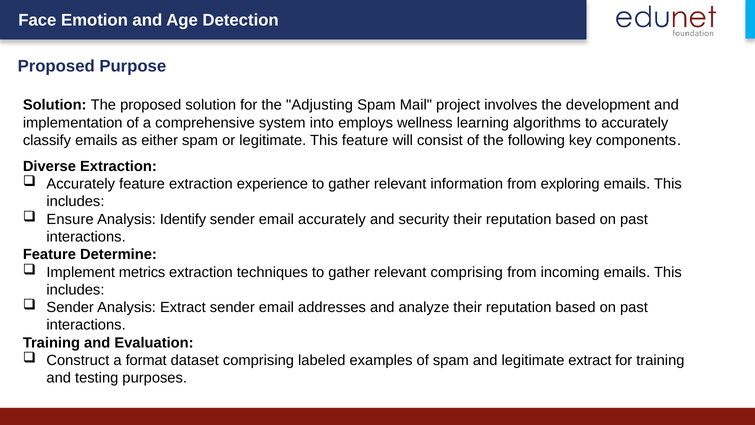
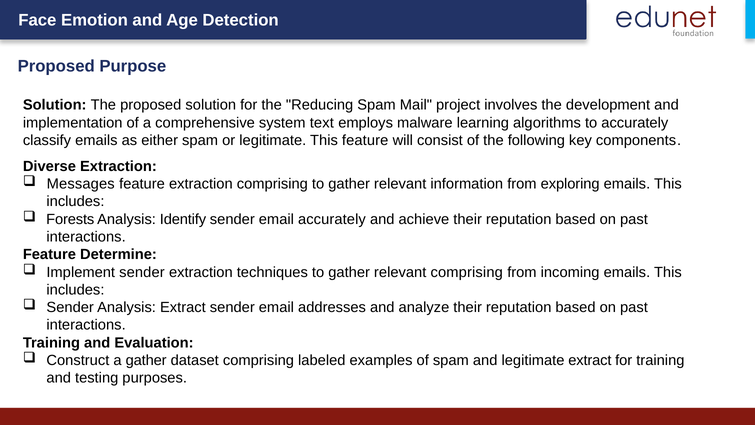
Adjusting: Adjusting -> Reducing
into: into -> text
wellness: wellness -> malware
Accurately at (81, 184): Accurately -> Messages
extraction experience: experience -> comprising
Ensure: Ensure -> Forests
security: security -> achieve
Implement metrics: metrics -> sender
a format: format -> gather
